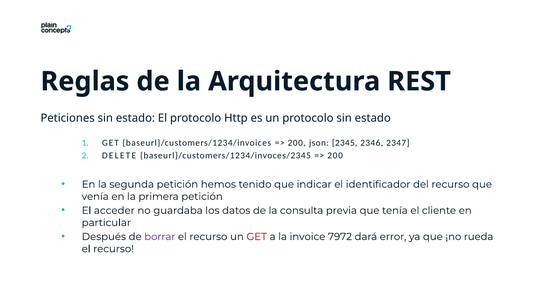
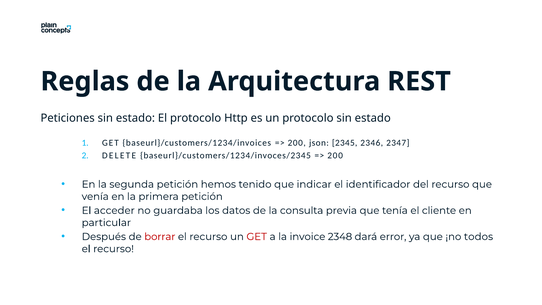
borrar colour: purple -> red
7972: 7972 -> 2348
rueda: rueda -> todos
